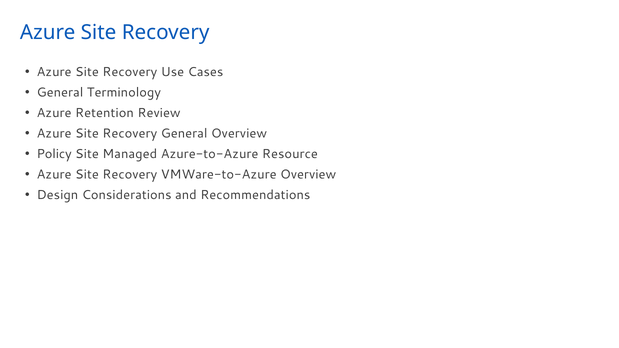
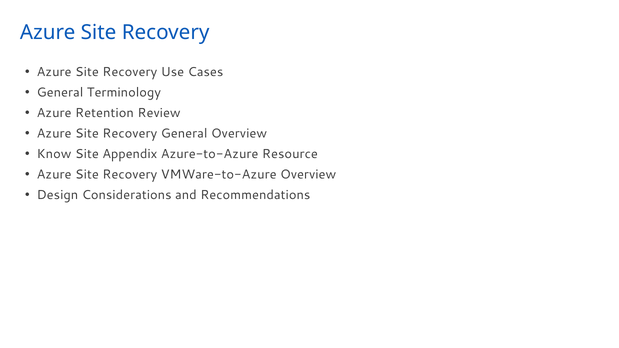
Policy: Policy -> Know
Managed: Managed -> Appendix
